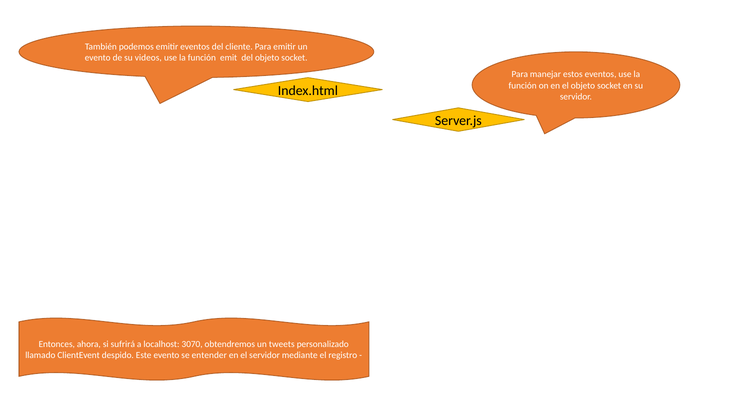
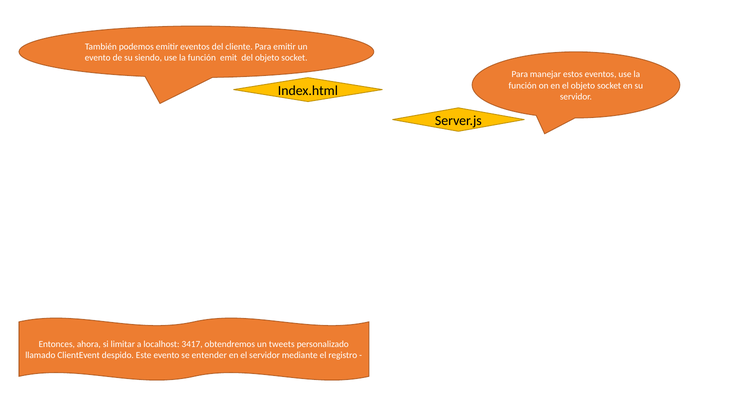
videos: videos -> siendo
sufrirá: sufrirá -> limitar
3070: 3070 -> 3417
